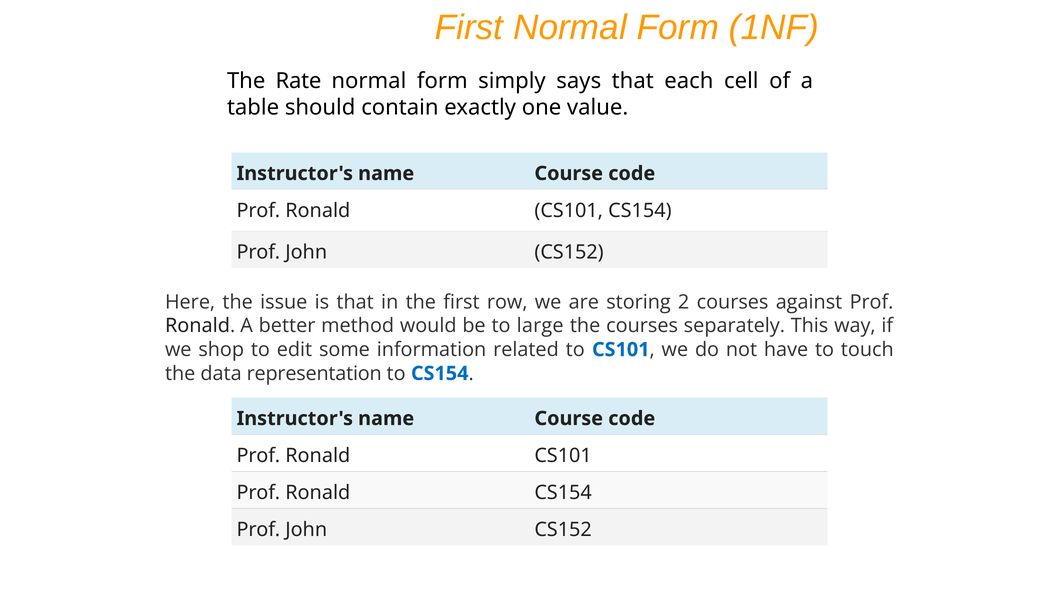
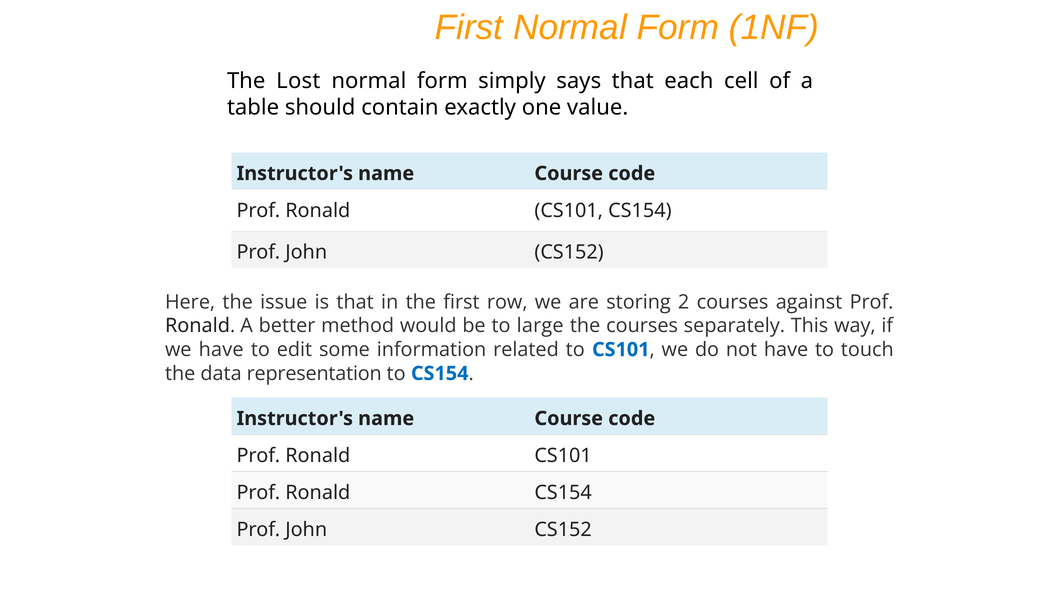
Rate: Rate -> Lost
we shop: shop -> have
